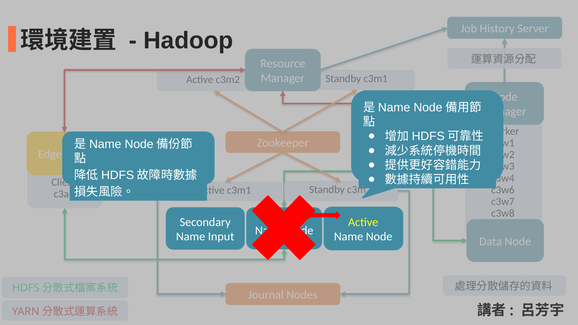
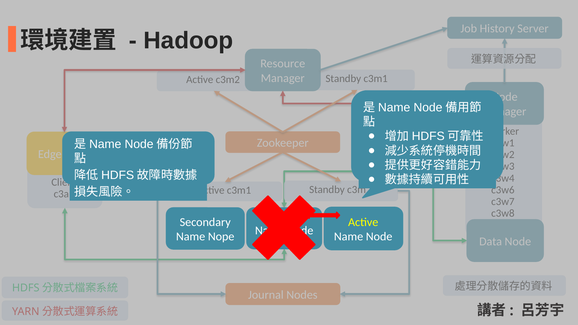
Input: Input -> Nope
